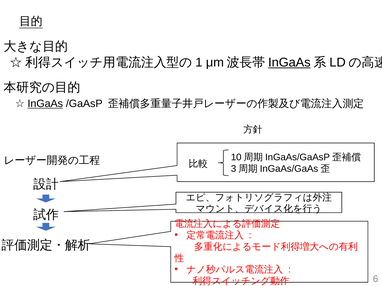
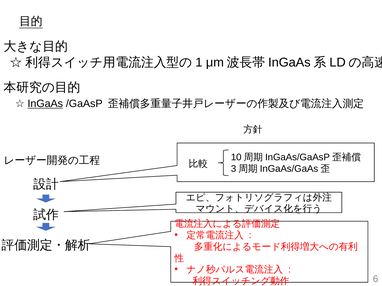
InGaAs at (289, 62) underline: present -> none
